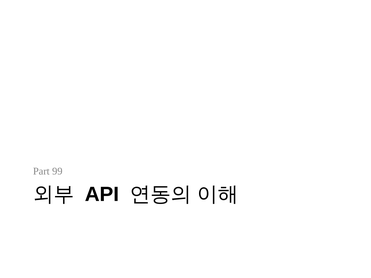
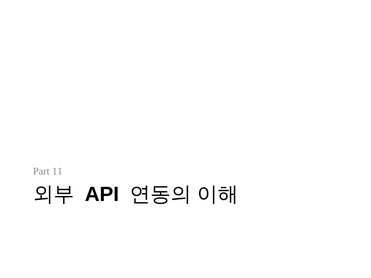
99: 99 -> 11
